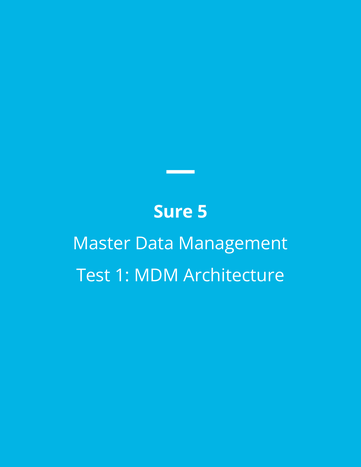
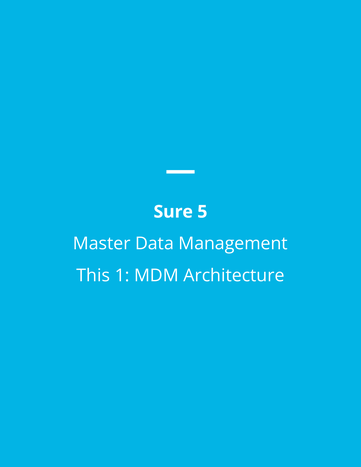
Test: Test -> This
